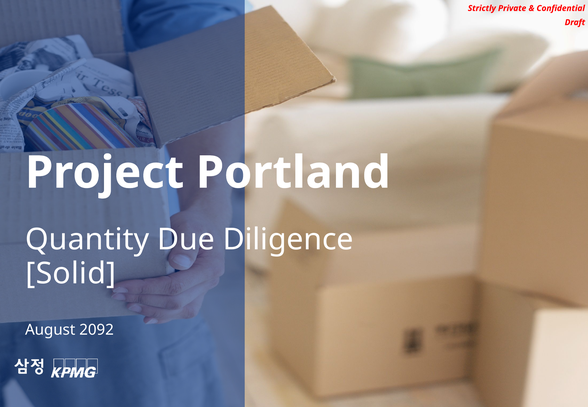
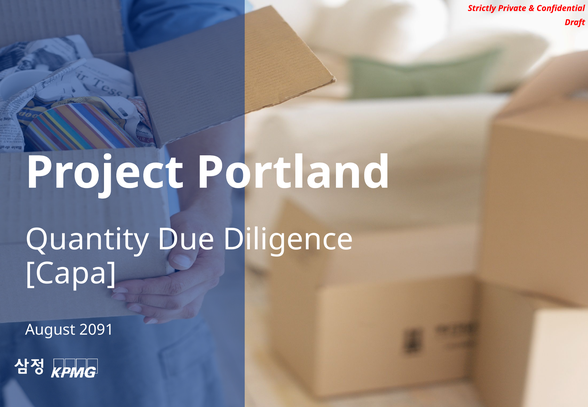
Solid: Solid -> Capa
2092: 2092 -> 2091
